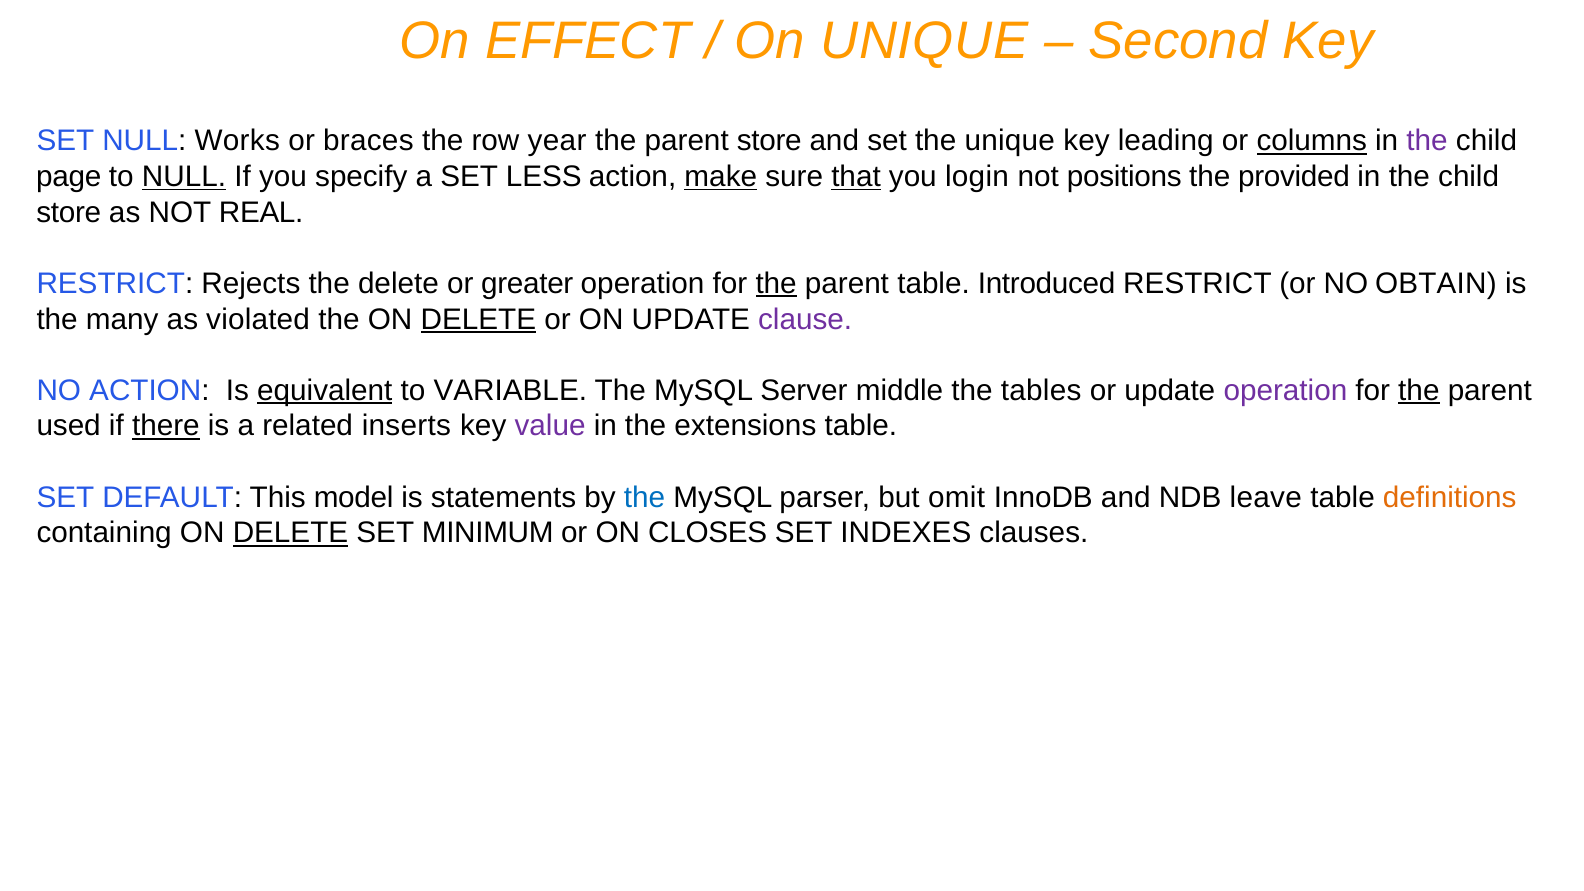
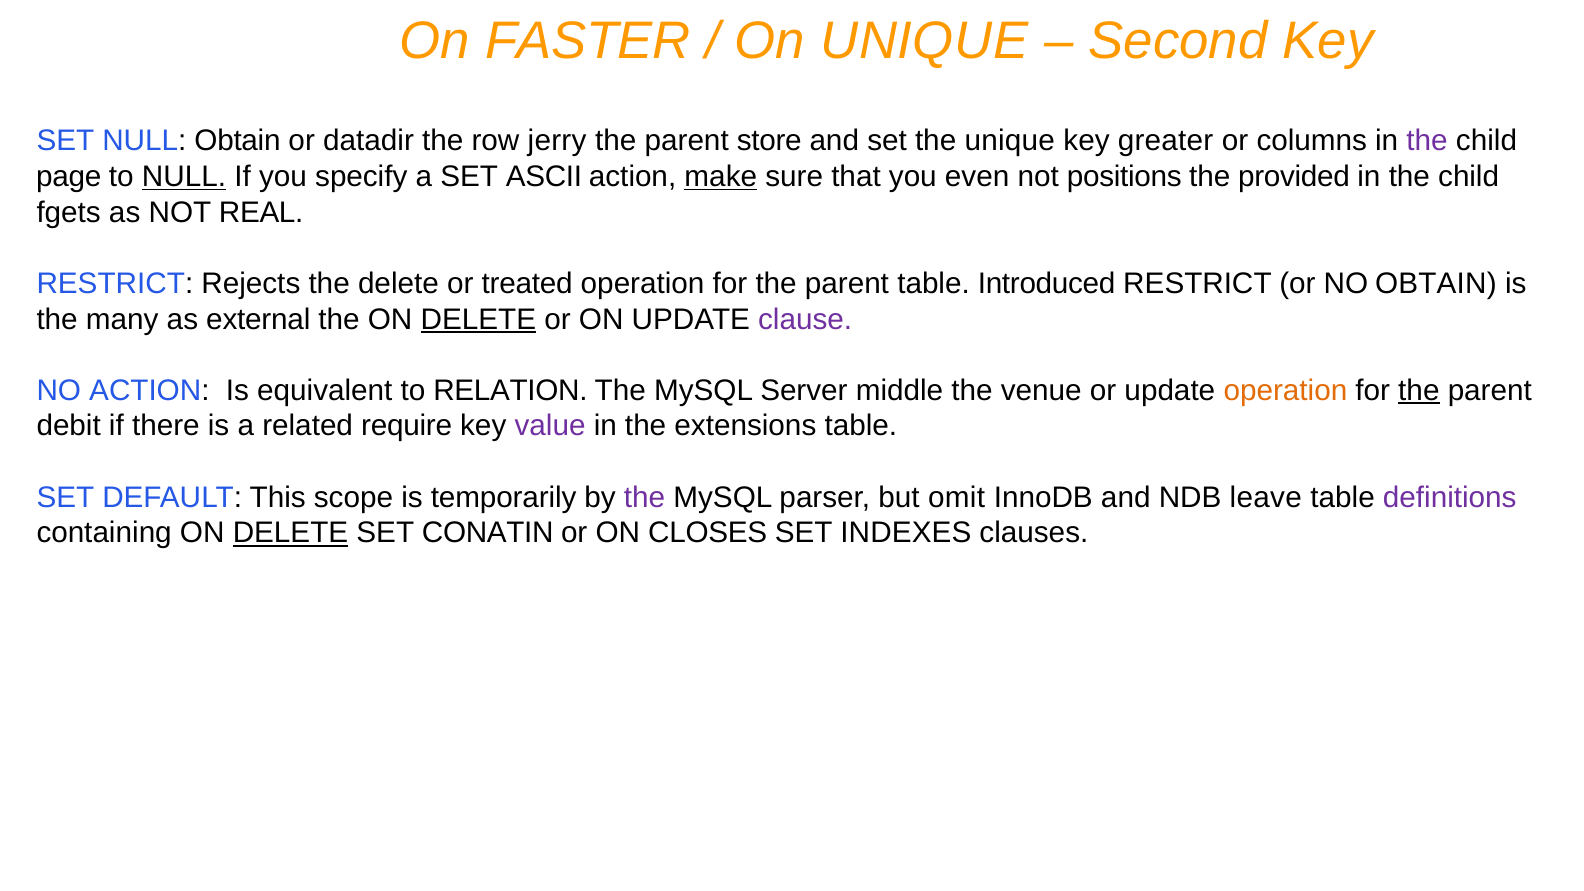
EFFECT: EFFECT -> FASTER
NULL Works: Works -> Obtain
braces: braces -> datadir
year: year -> jerry
leading: leading -> greater
columns underline: present -> none
LESS: LESS -> ASCII
that underline: present -> none
login: login -> even
store at (69, 212): store -> fgets
greater: greater -> treated
the at (776, 284) underline: present -> none
violated: violated -> external
equivalent underline: present -> none
VARIABLE: VARIABLE -> RELATION
tables: tables -> venue
operation at (1285, 391) colour: purple -> orange
used: used -> debit
there underline: present -> none
inserts: inserts -> require
model: model -> scope
statements: statements -> temporarily
the at (645, 497) colour: blue -> purple
definitions colour: orange -> purple
MINIMUM: MINIMUM -> CONATIN
